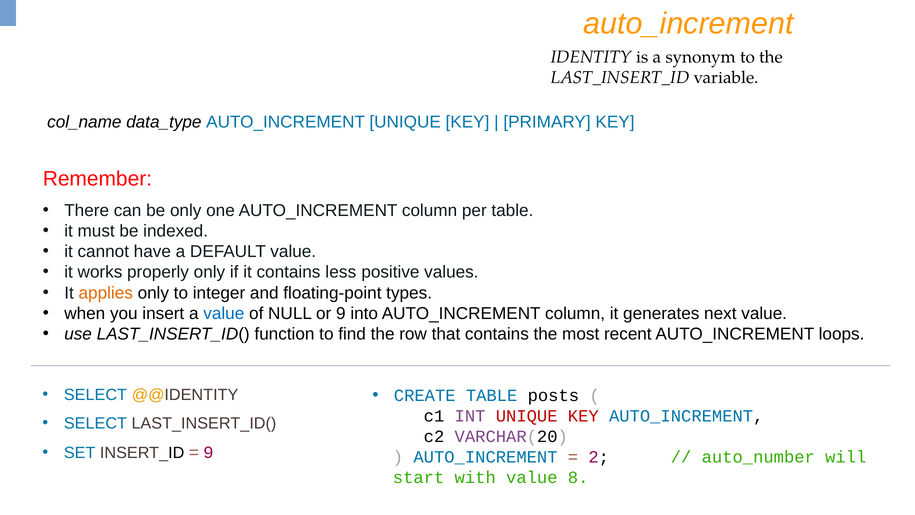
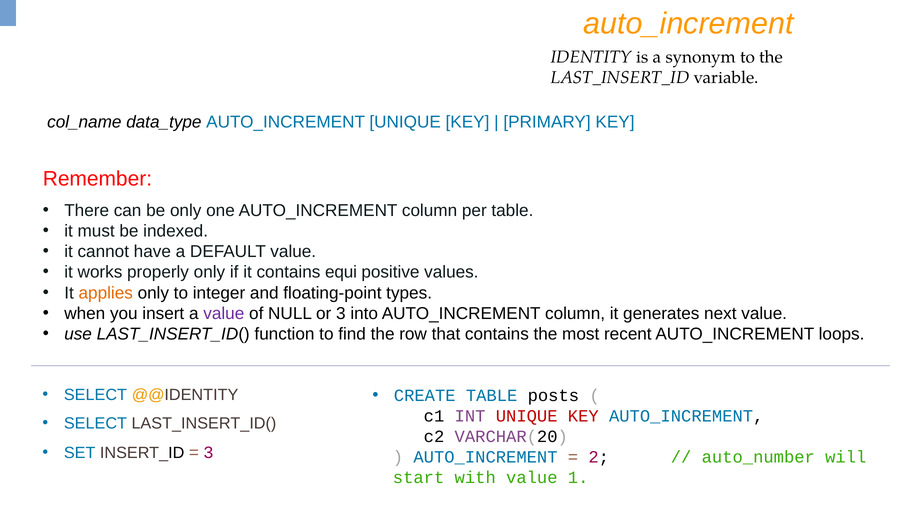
less: less -> equi
value at (224, 313) colour: blue -> purple
or 9: 9 -> 3
9 at (208, 452): 9 -> 3
8: 8 -> 1
